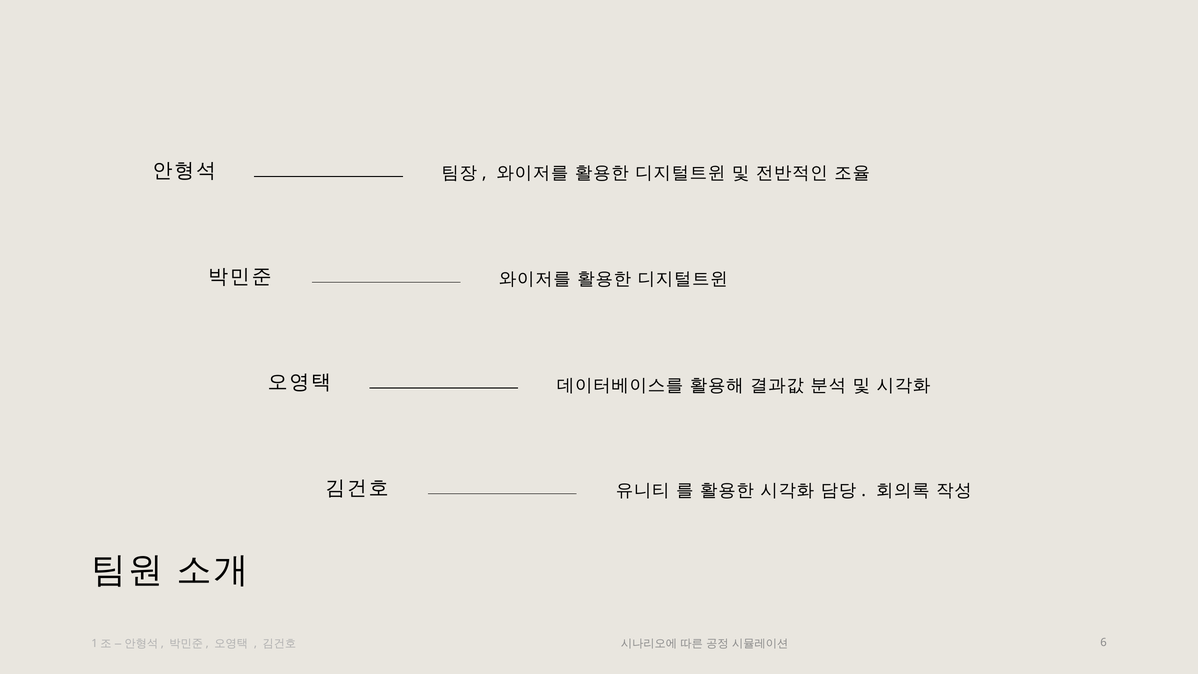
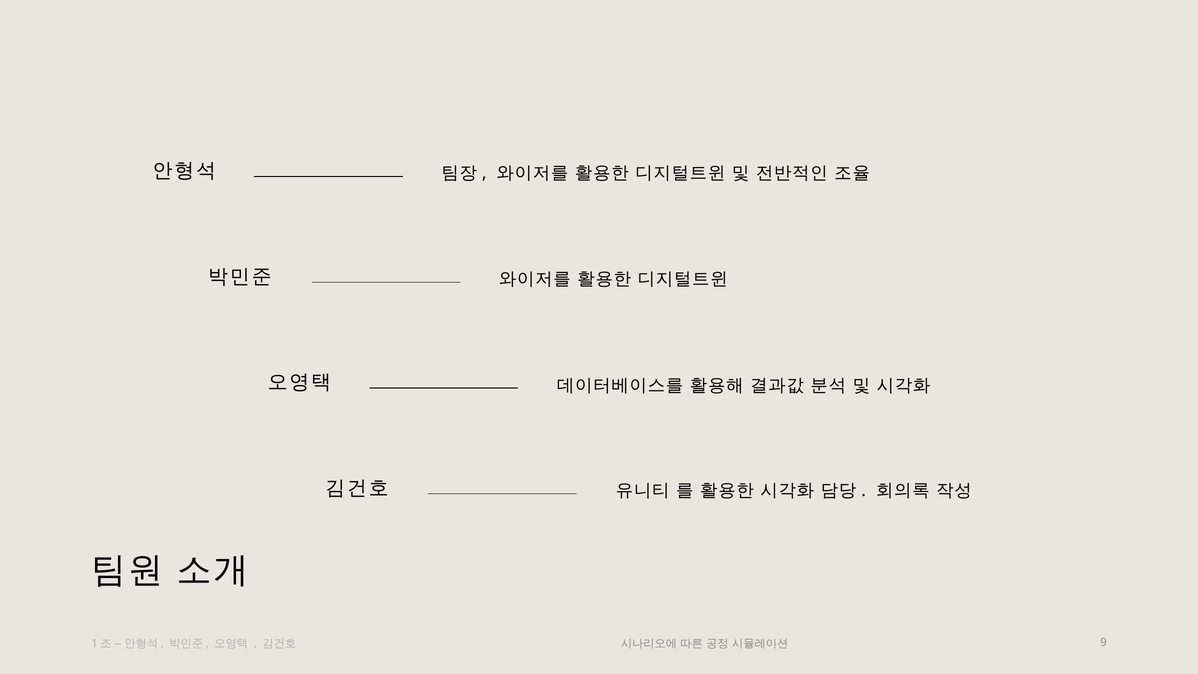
6: 6 -> 9
